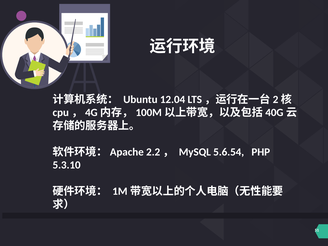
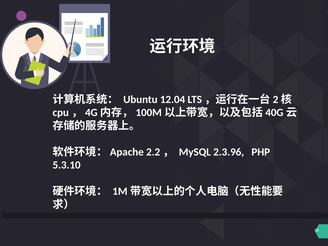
5.6.54: 5.6.54 -> 2.3.96
